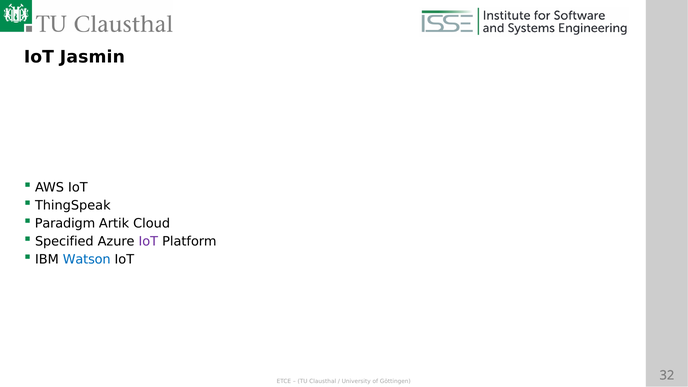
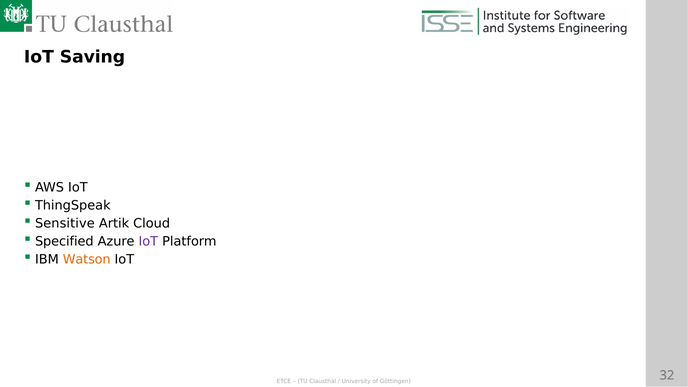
Jasmin: Jasmin -> Saving
Paradigm: Paradigm -> Sensitive
Watson colour: blue -> orange
